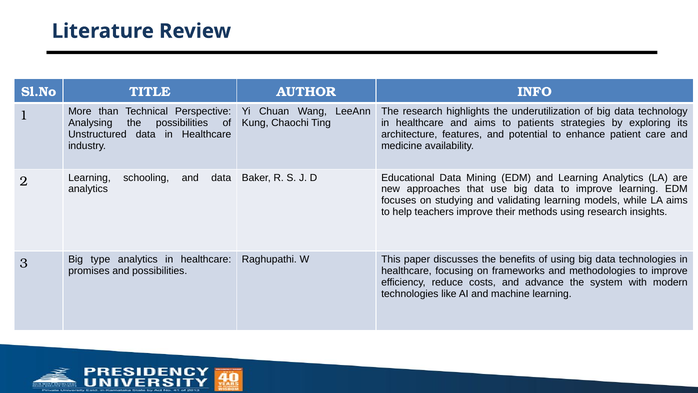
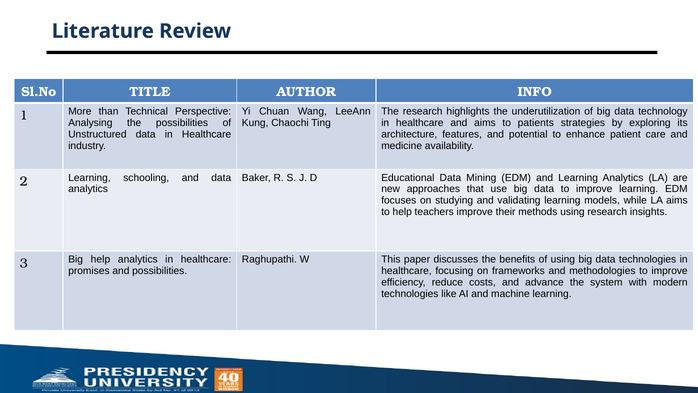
Big type: type -> help
